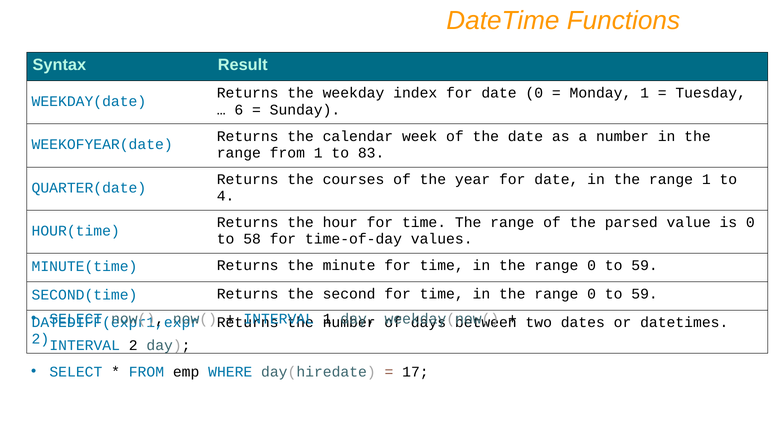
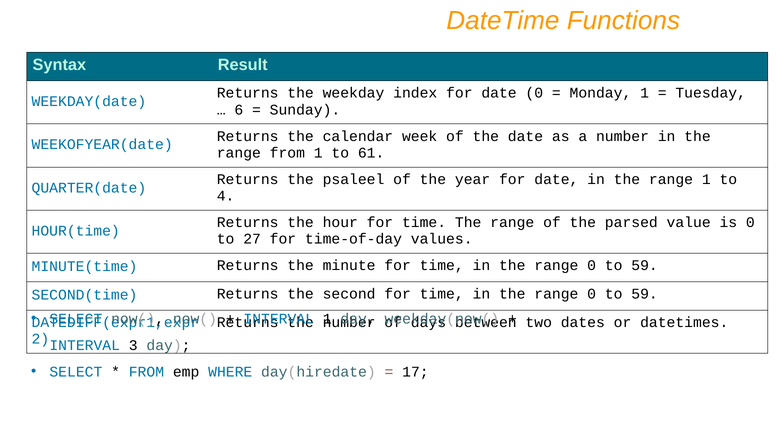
83: 83 -> 61
courses: courses -> psaleel
58: 58 -> 27
INTERVAL 2: 2 -> 3
